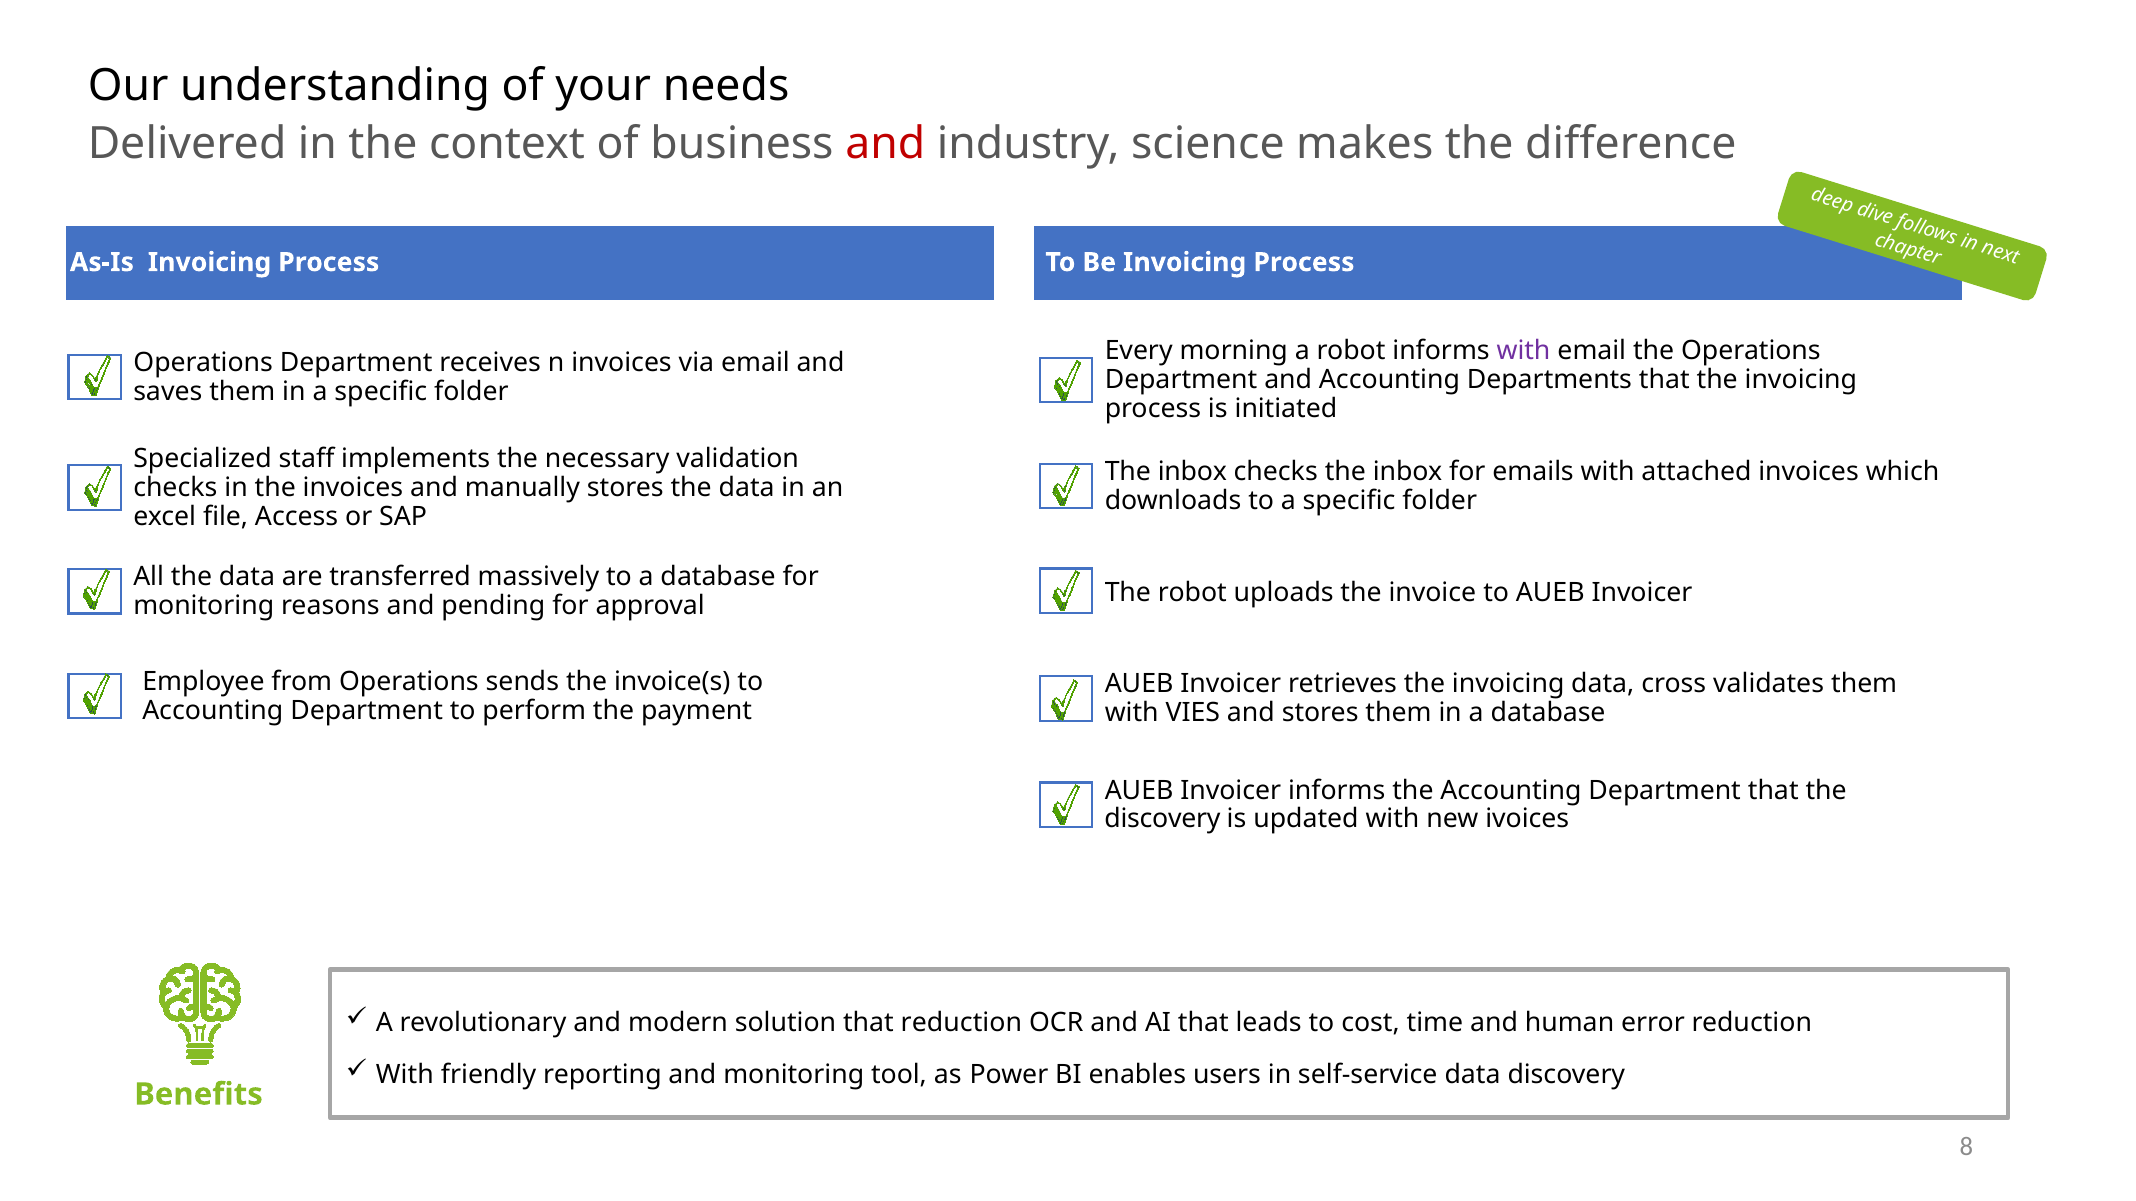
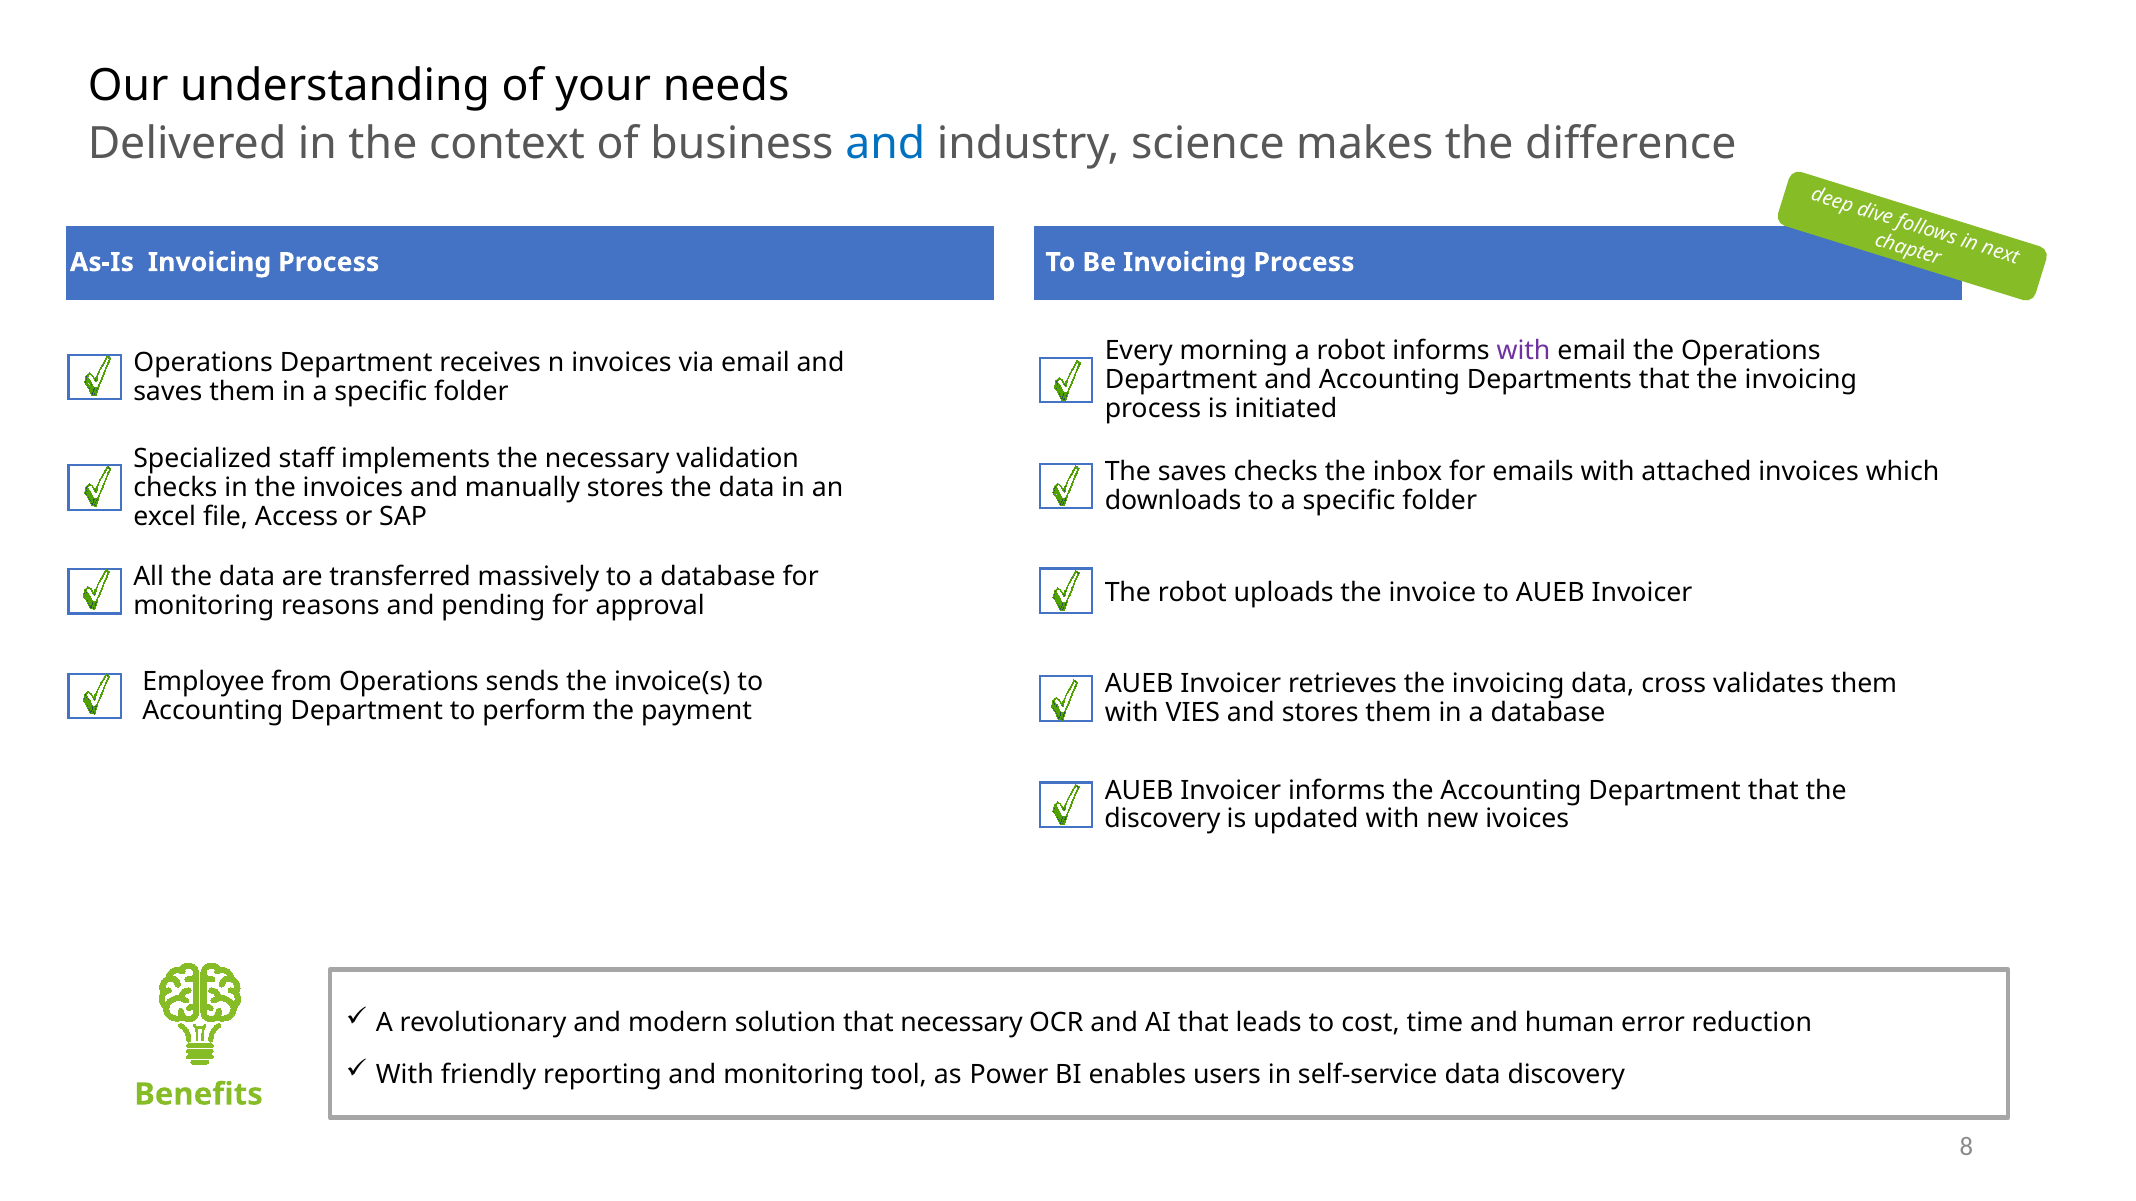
and at (885, 144) colour: red -> blue
inbox at (1192, 472): inbox -> saves
that reduction: reduction -> necessary
